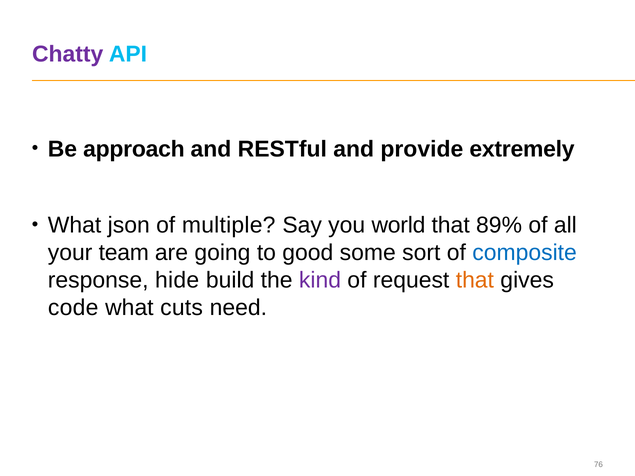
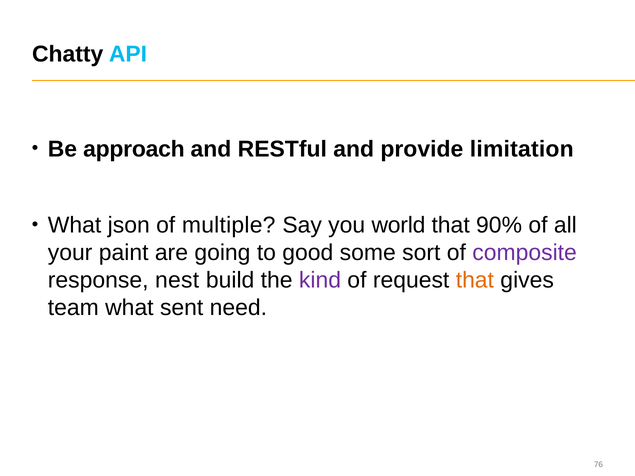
Chatty colour: purple -> black
extremely: extremely -> limitation
89%: 89% -> 90%
team: team -> paint
composite colour: blue -> purple
hide: hide -> nest
code: code -> team
cuts: cuts -> sent
